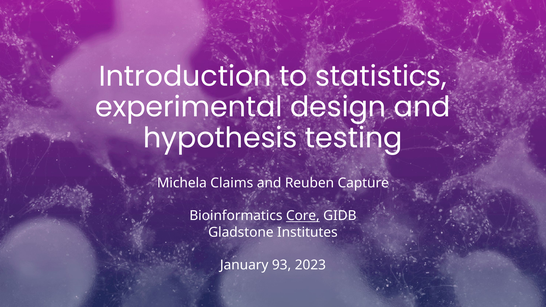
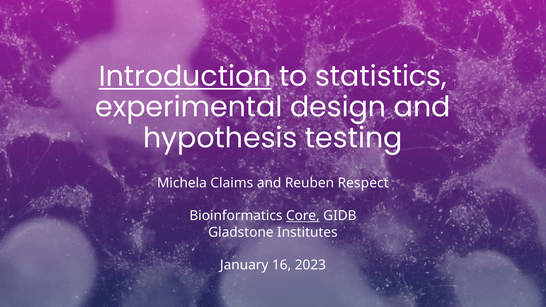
Introduction underline: none -> present
Capture: Capture -> Respect
93: 93 -> 16
